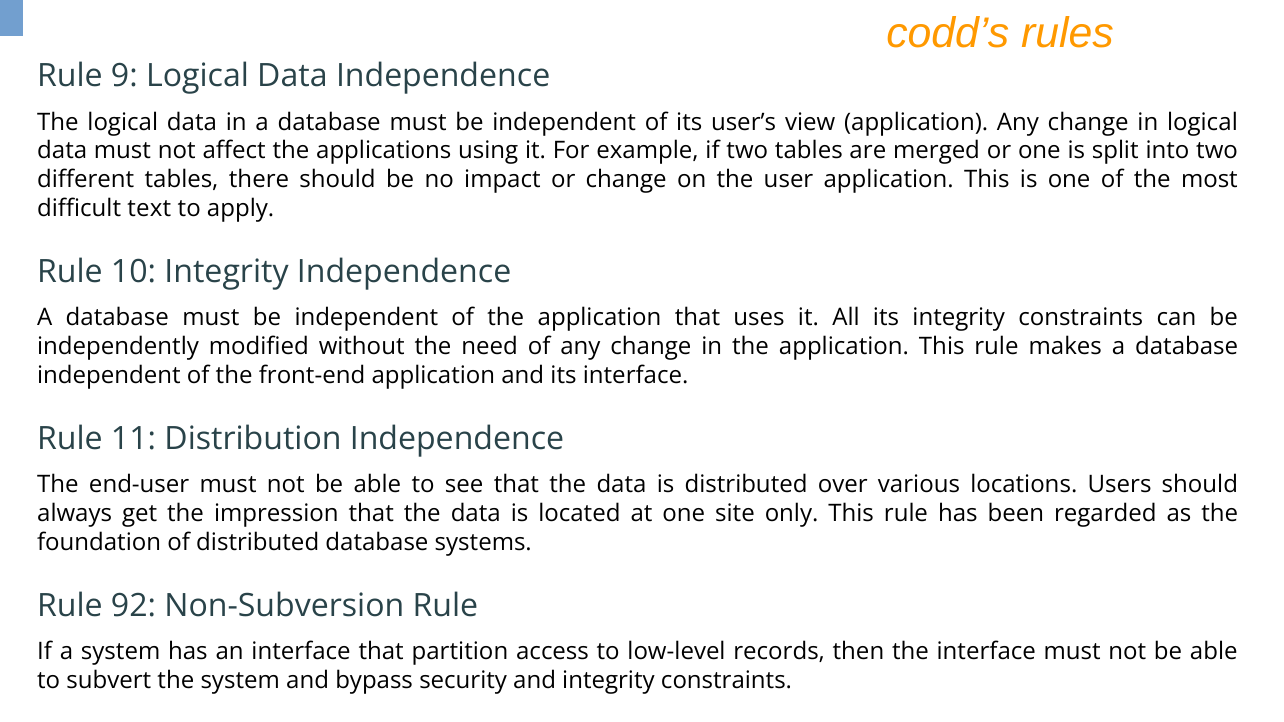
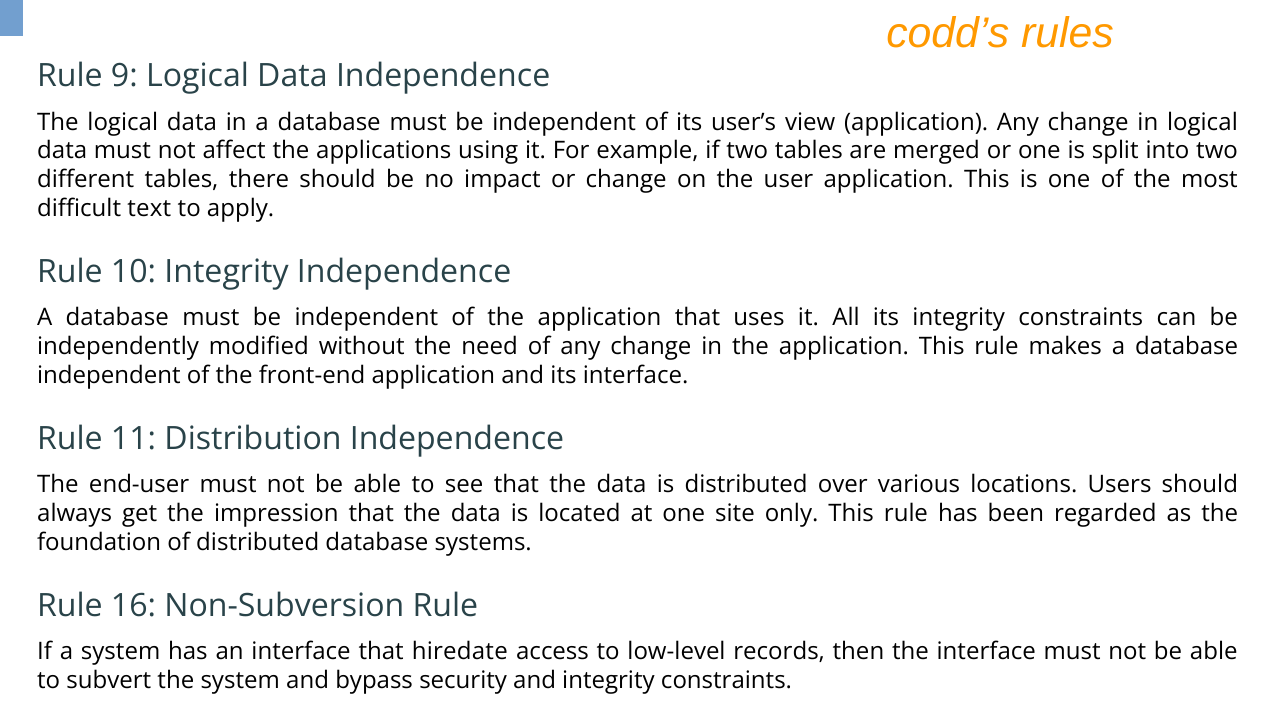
92: 92 -> 16
partition: partition -> hiredate
